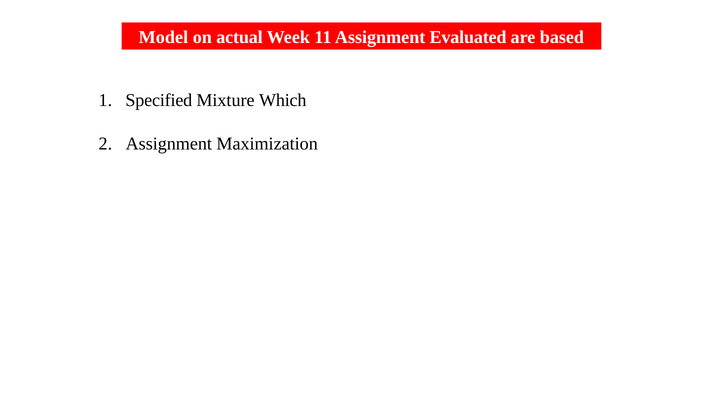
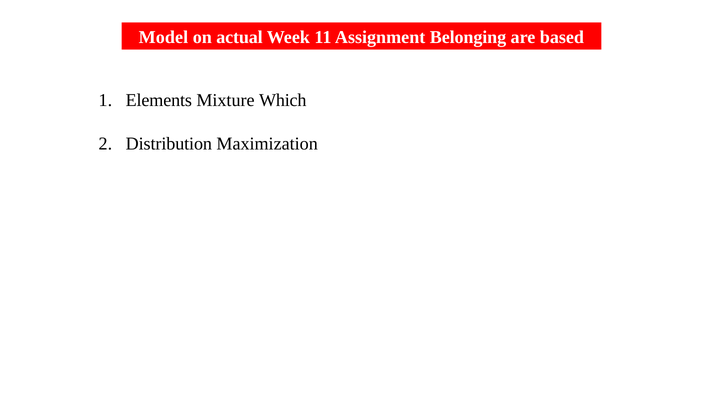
Evaluated: Evaluated -> Belonging
Specified: Specified -> Elements
Assignment at (169, 144): Assignment -> Distribution
